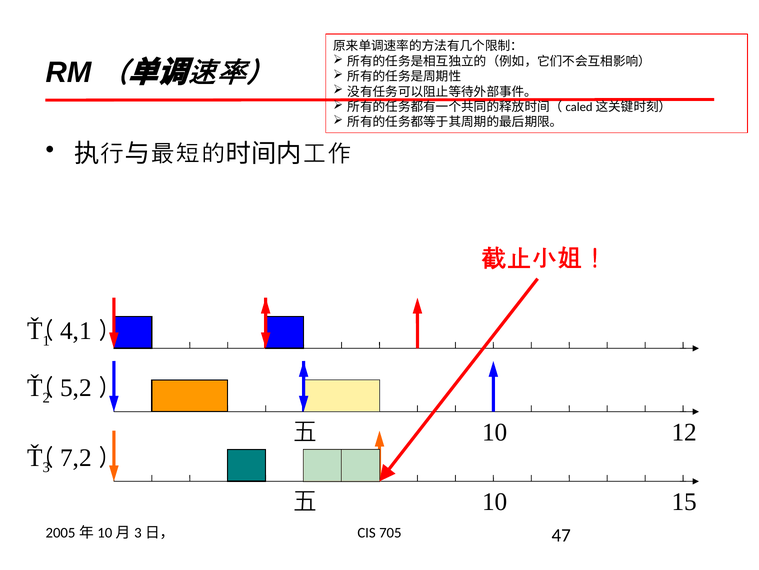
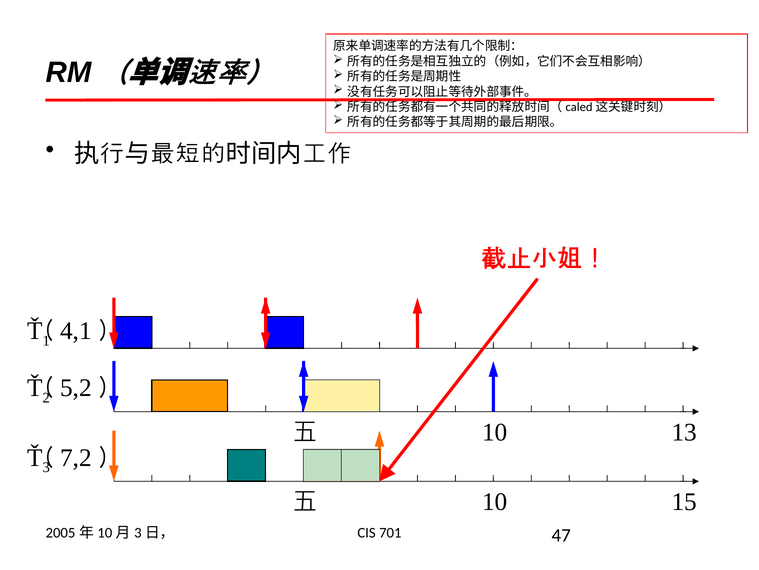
12: 12 -> 13
705: 705 -> 701
